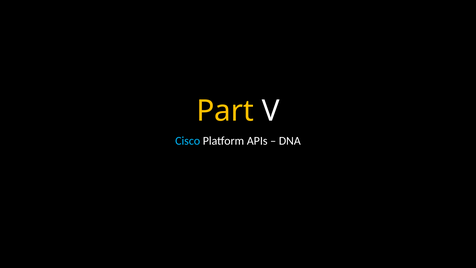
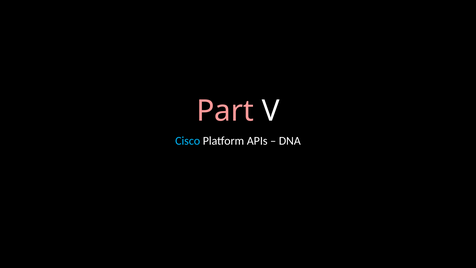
Part colour: yellow -> pink
